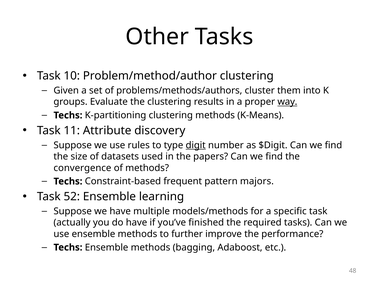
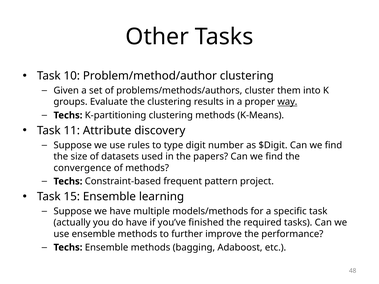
digit underline: present -> none
majors: majors -> project
52: 52 -> 15
